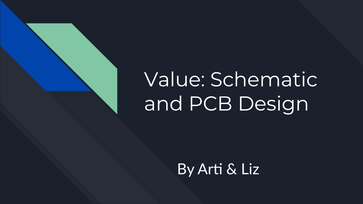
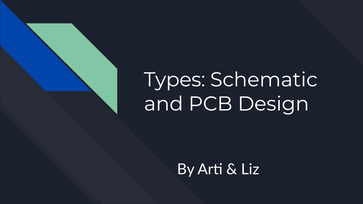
Value: Value -> Types
